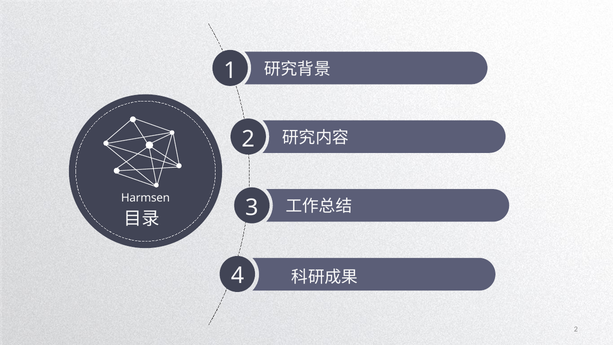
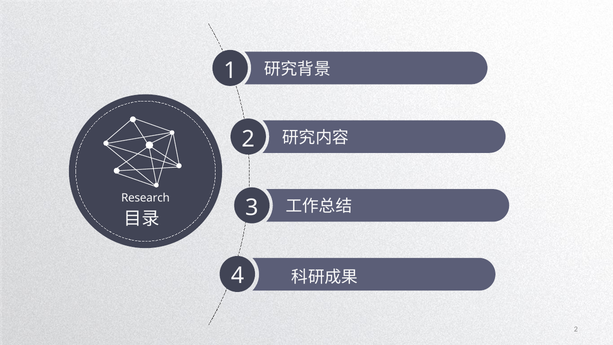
Harmsen: Harmsen -> Research
